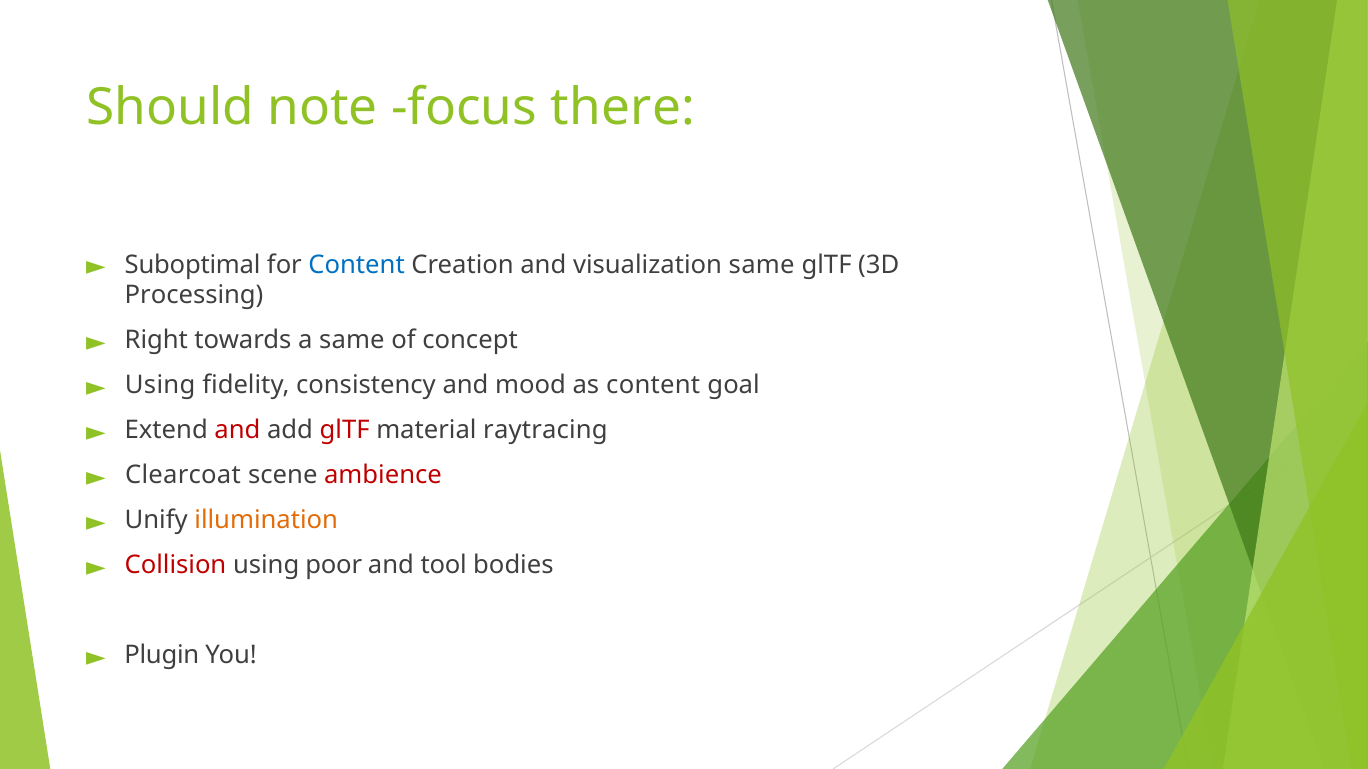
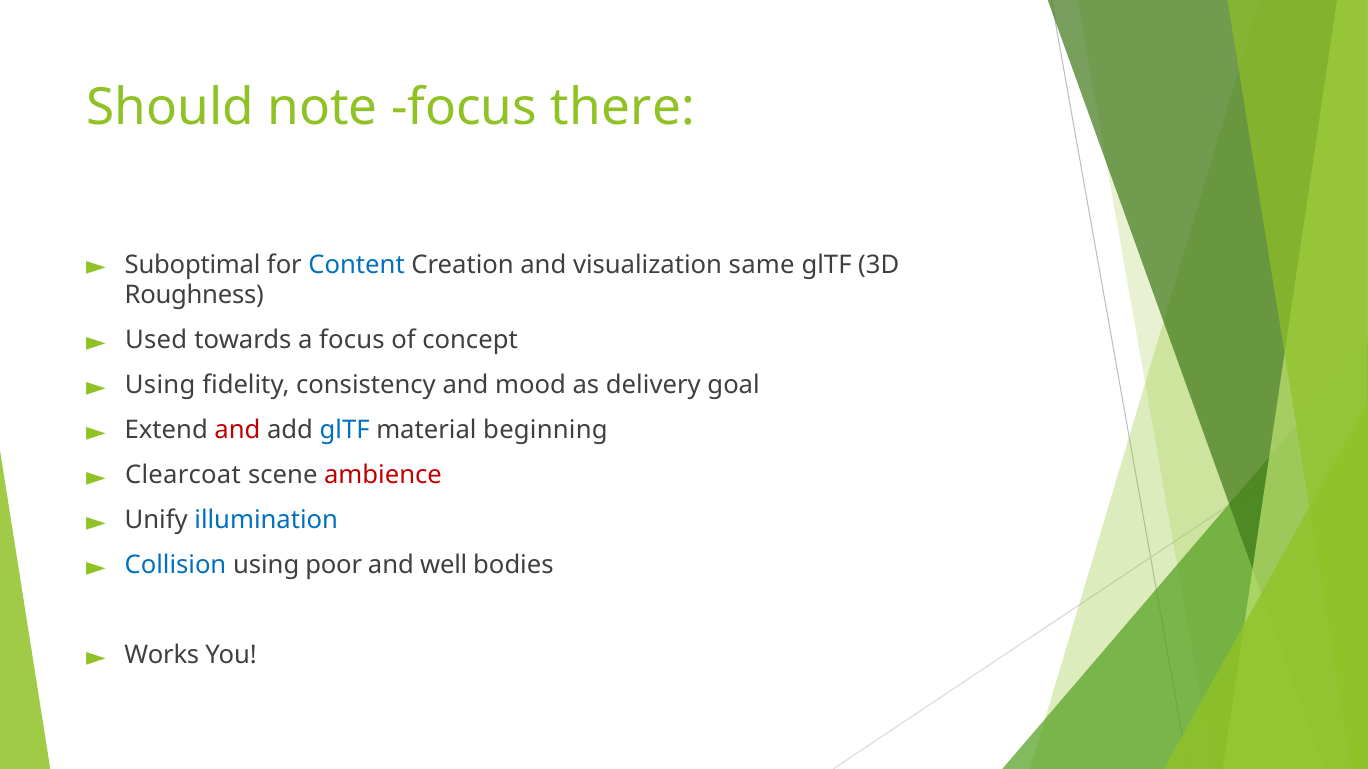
Processing: Processing -> Roughness
Right: Right -> Used
a same: same -> focus
as content: content -> delivery
glTF at (345, 431) colour: red -> blue
raytracing: raytracing -> beginning
illumination colour: orange -> blue
Collision colour: red -> blue
tool: tool -> well
Plugin: Plugin -> Works
